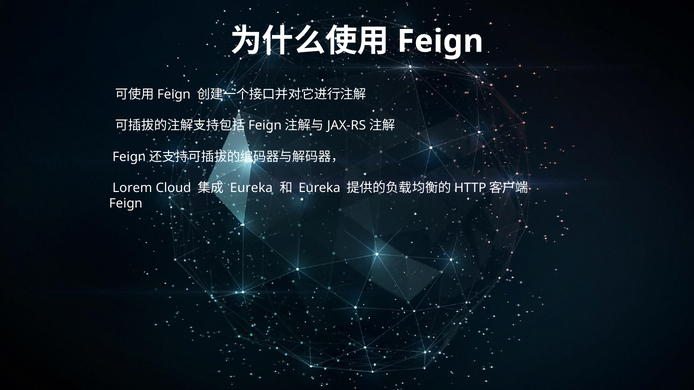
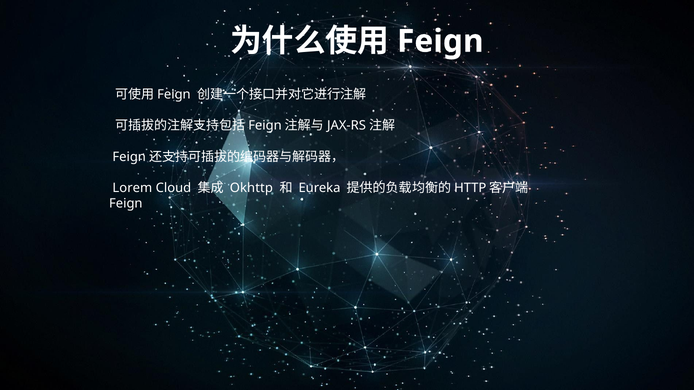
Eureka at (251, 188): Eureka -> Okhttp
